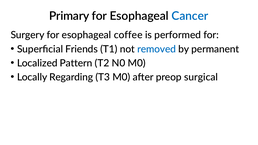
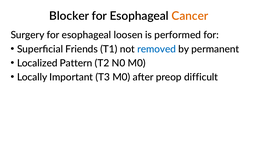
Primary: Primary -> Blocker
Cancer colour: blue -> orange
coffee: coffee -> loosen
Regarding: Regarding -> Important
surgical: surgical -> difficult
